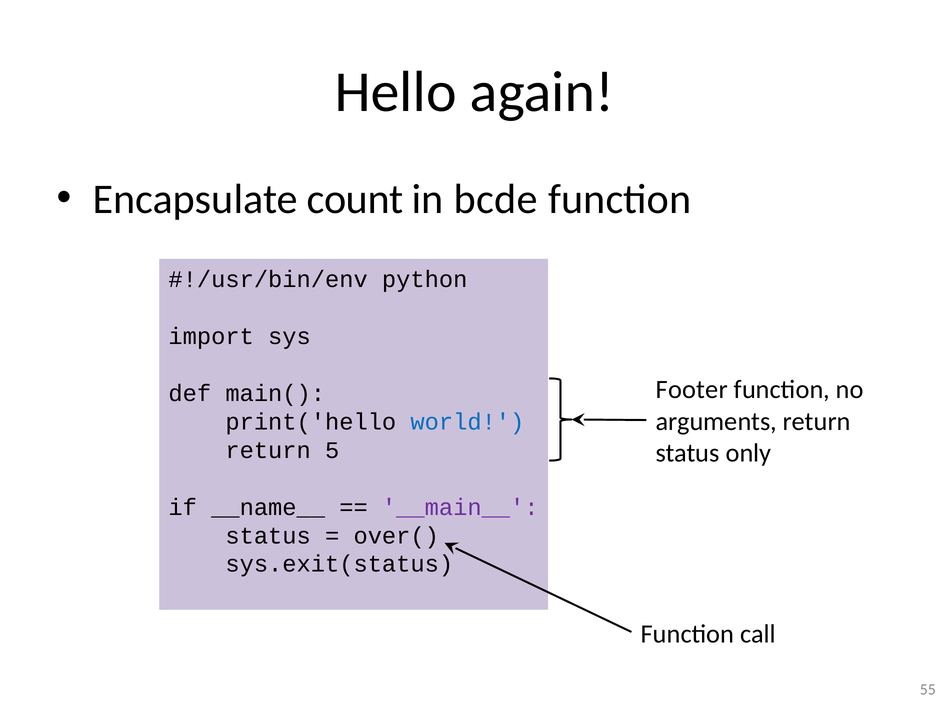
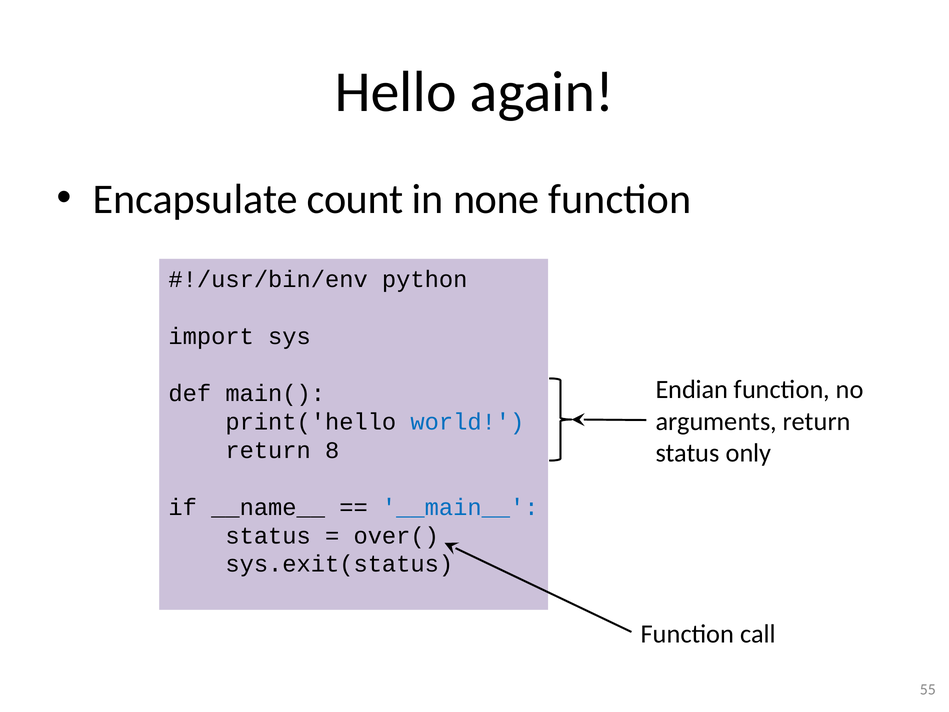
bcde: bcde -> none
Footer: Footer -> Endian
5: 5 -> 8
__main__ colour: purple -> blue
